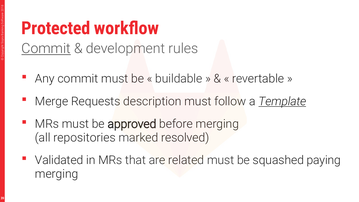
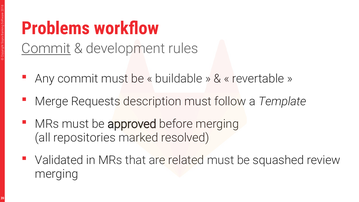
Protected: Protected -> Problems
Template underline: present -> none
paying: paying -> review
